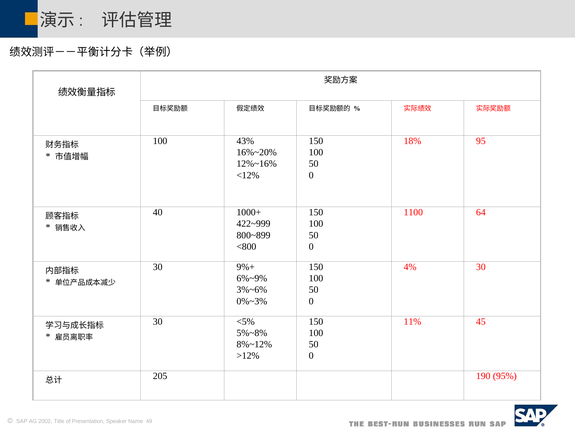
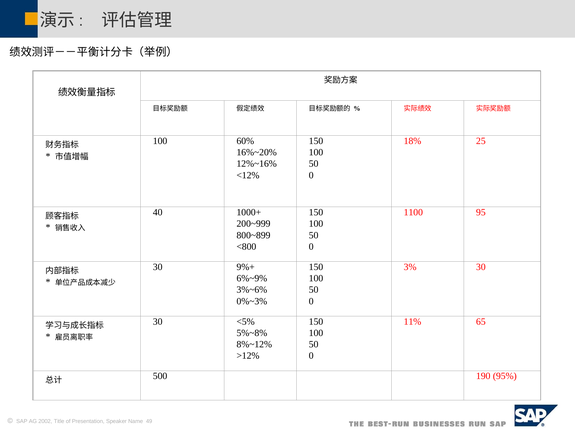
43%: 43% -> 60%
95: 95 -> 25
64: 64 -> 95
422~999: 422~999 -> 200~999
4%: 4% -> 3%
45: 45 -> 65
205: 205 -> 500
